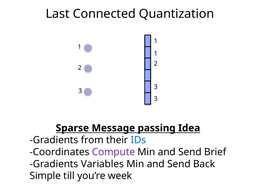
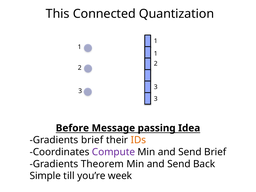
Last: Last -> This
Sparse: Sparse -> Before
Gradients from: from -> brief
IDs colour: blue -> orange
Variables: Variables -> Theorem
